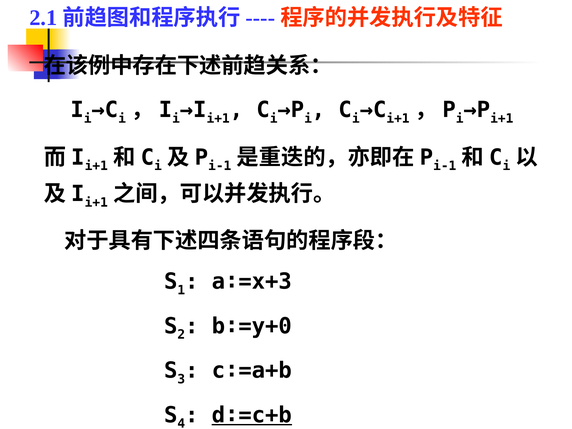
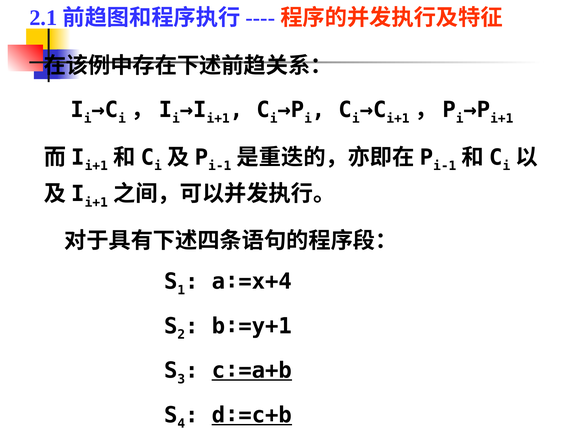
a∶=x+3: a∶=x+3 -> a∶=x+4
b∶=y+0: b∶=y+0 -> b∶=y+1
c∶=a+b underline: none -> present
